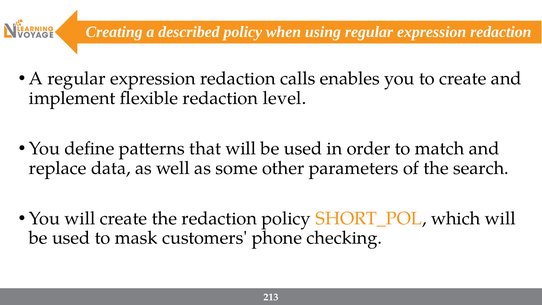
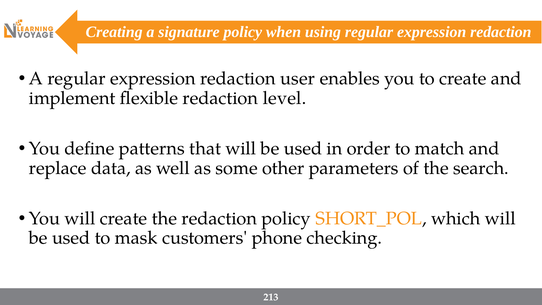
described: described -> signature
calls: calls -> user
